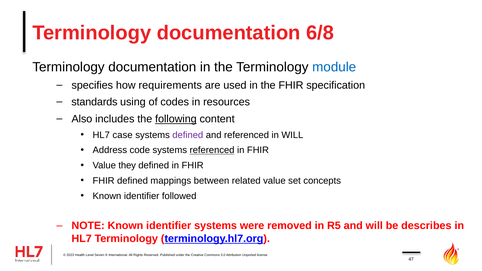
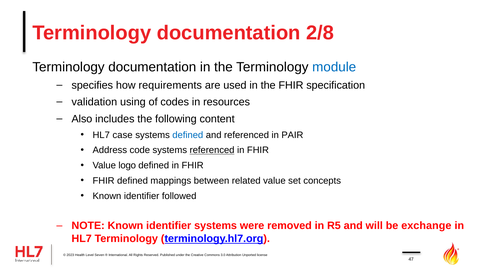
6/8: 6/8 -> 2/8
standards: standards -> validation
following underline: present -> none
defined at (188, 135) colour: purple -> blue
in WILL: WILL -> PAIR
they: they -> logo
describes: describes -> exchange
